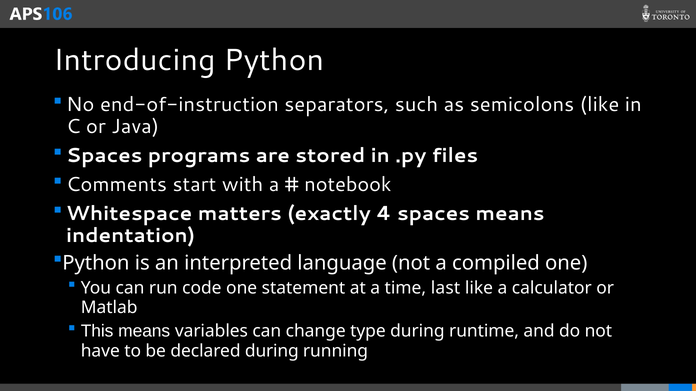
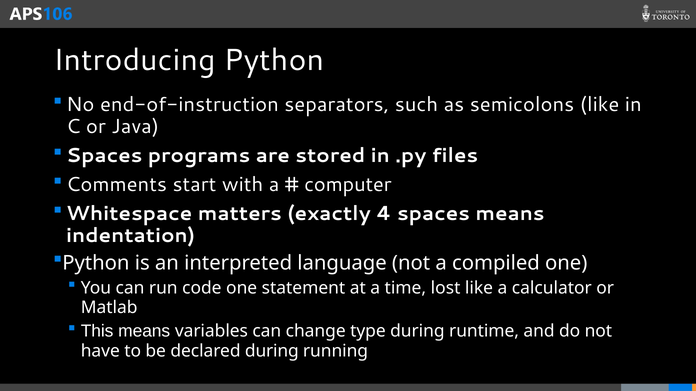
notebook: notebook -> computer
last: last -> lost
